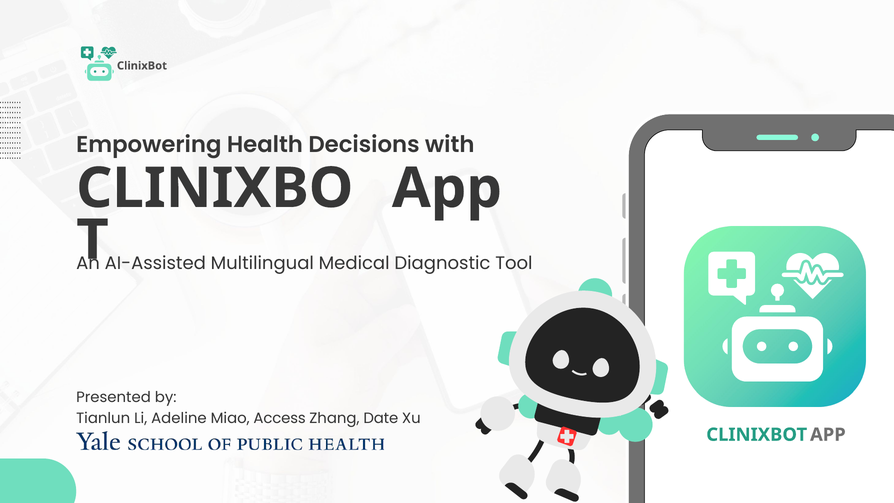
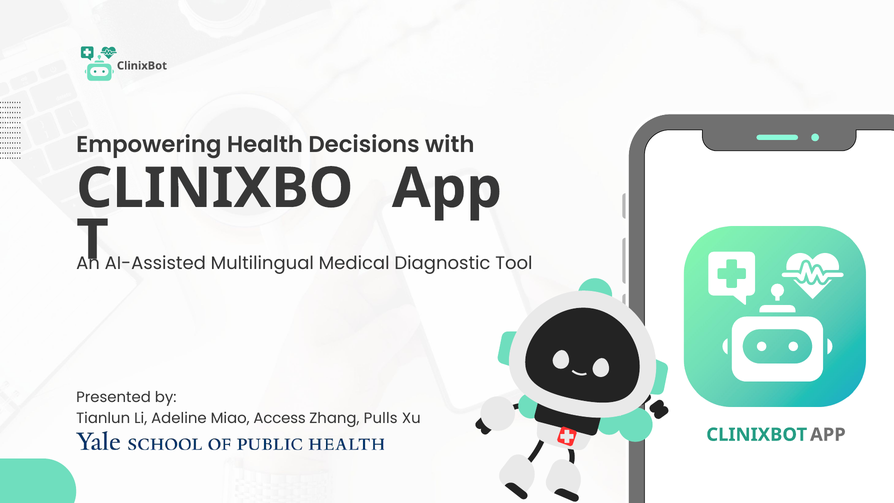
Date: Date -> Pulls
